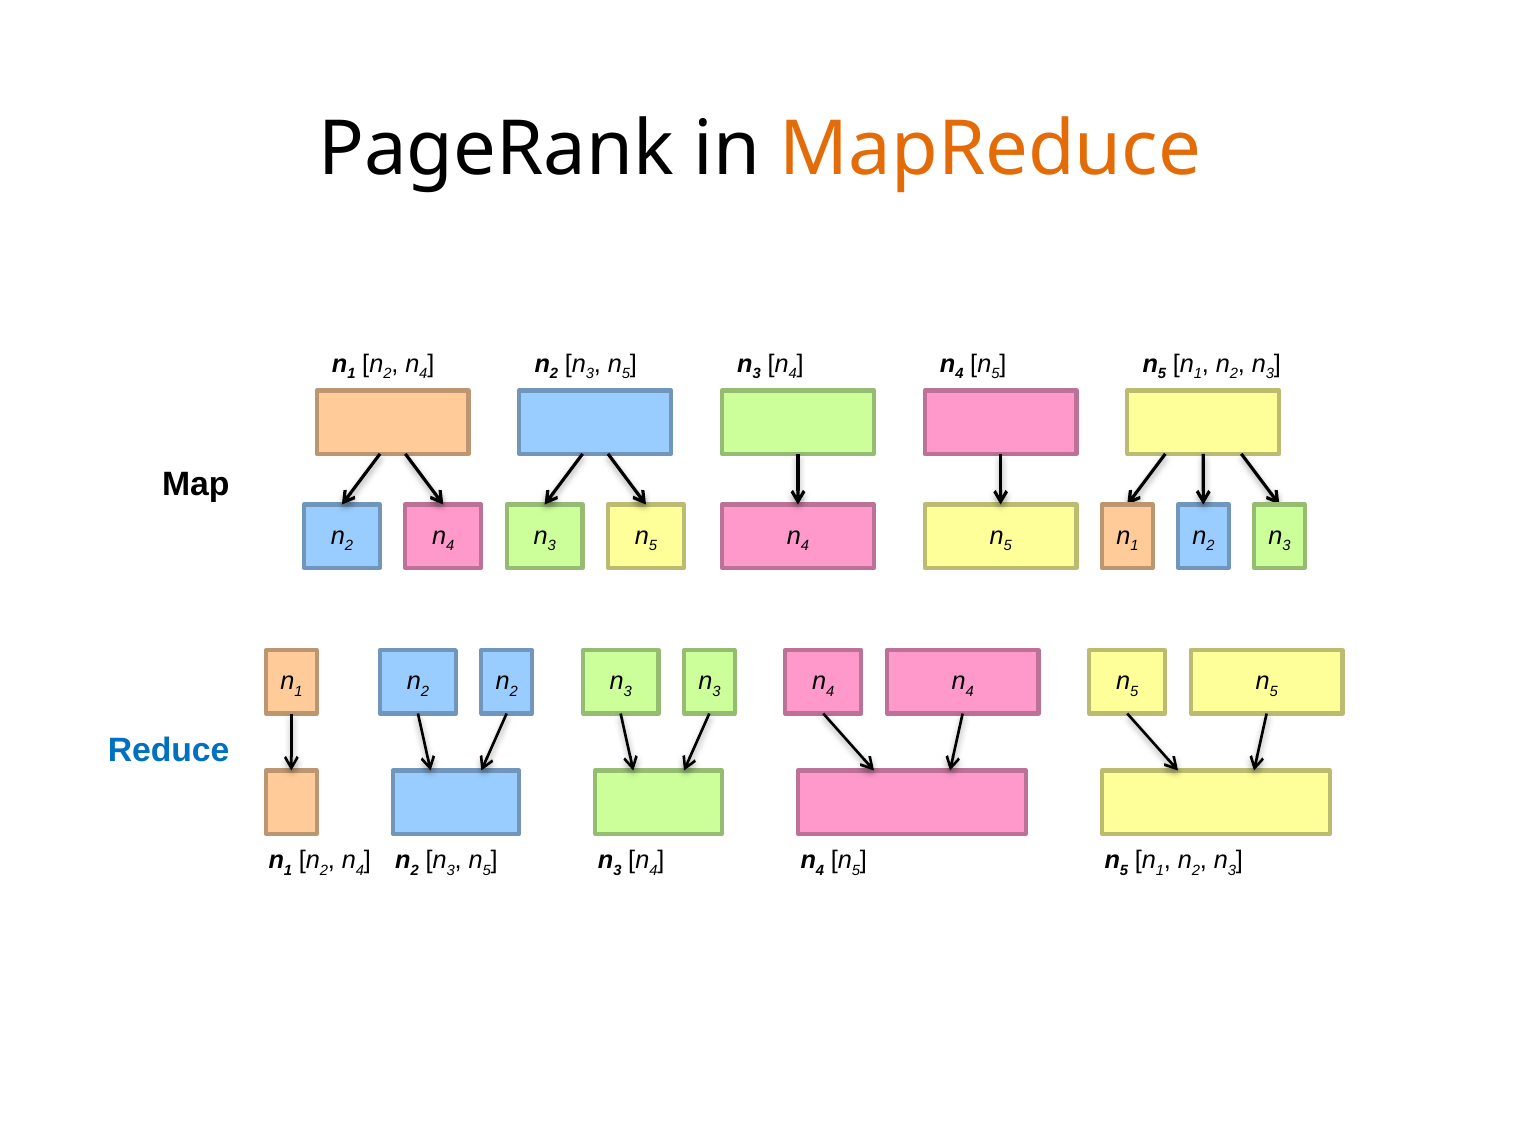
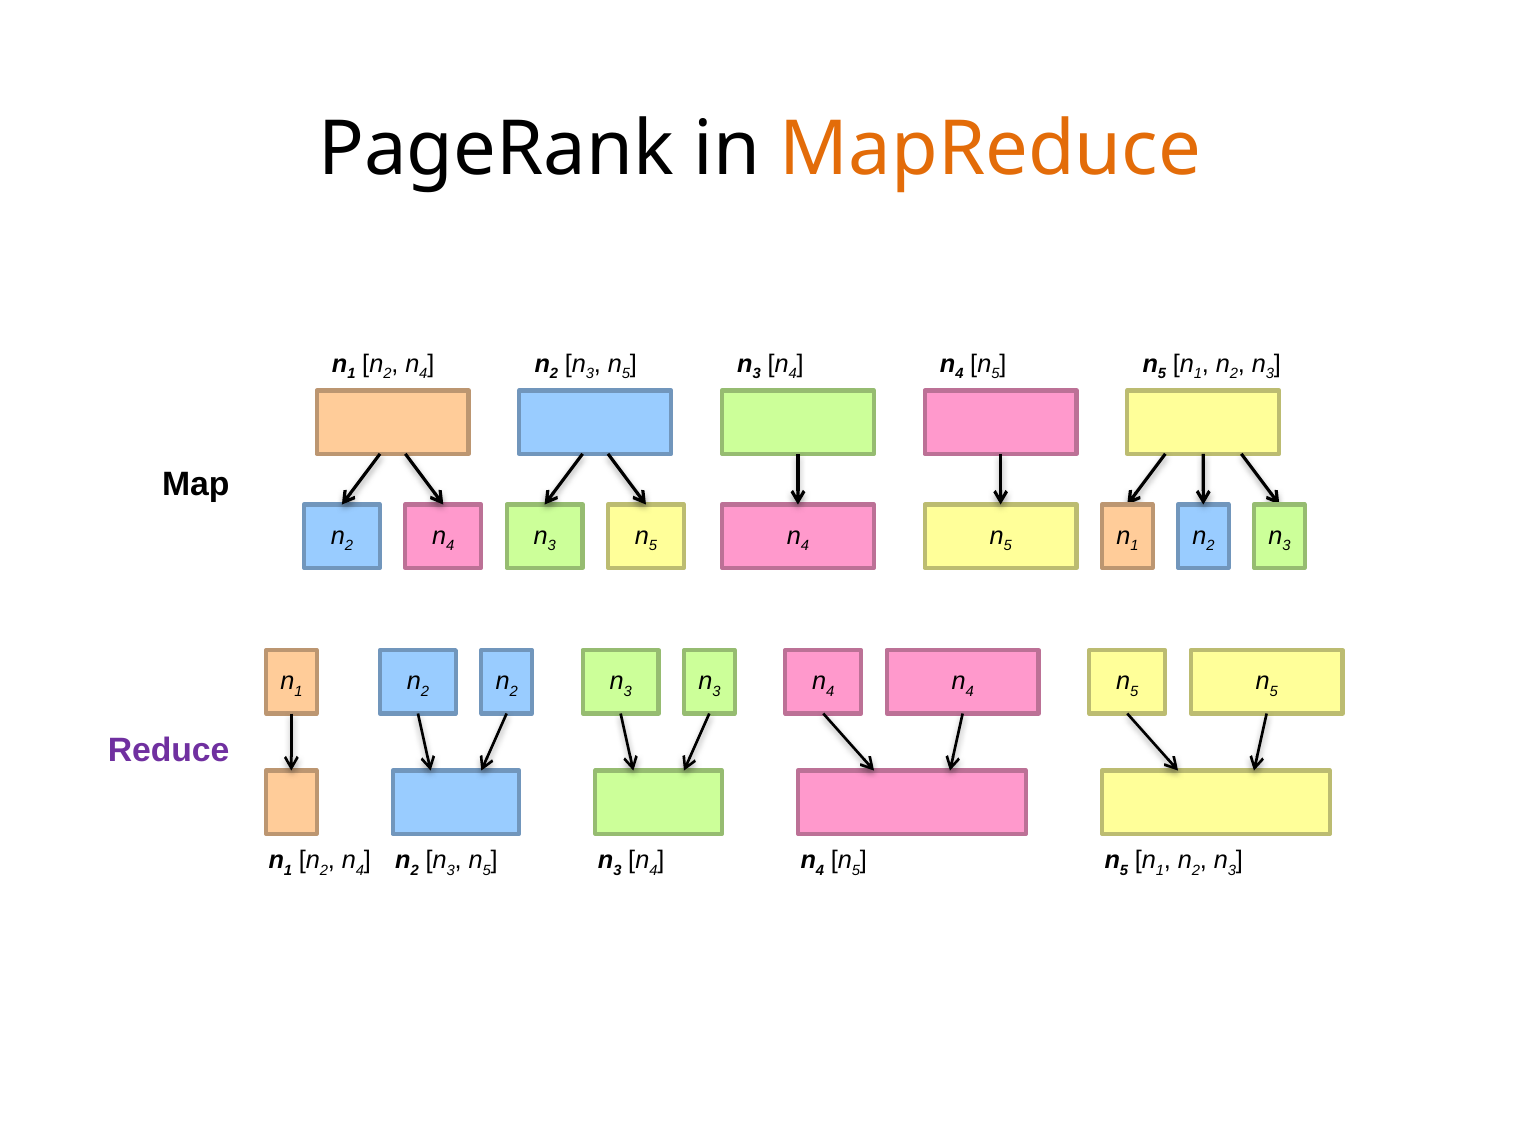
Reduce colour: blue -> purple
